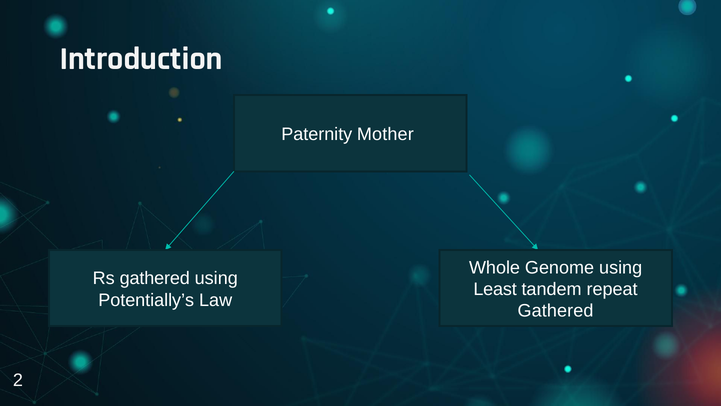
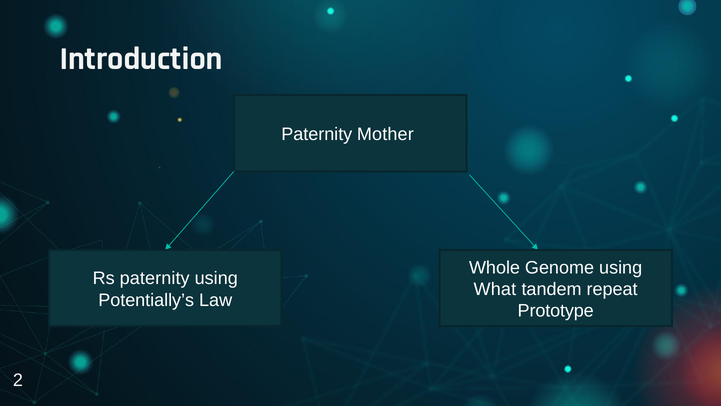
Rs gathered: gathered -> paternity
Least: Least -> What
Gathered at (556, 311): Gathered -> Prototype
